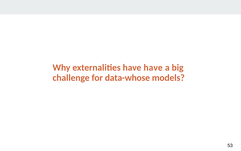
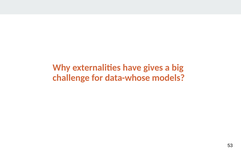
have have: have -> gives
